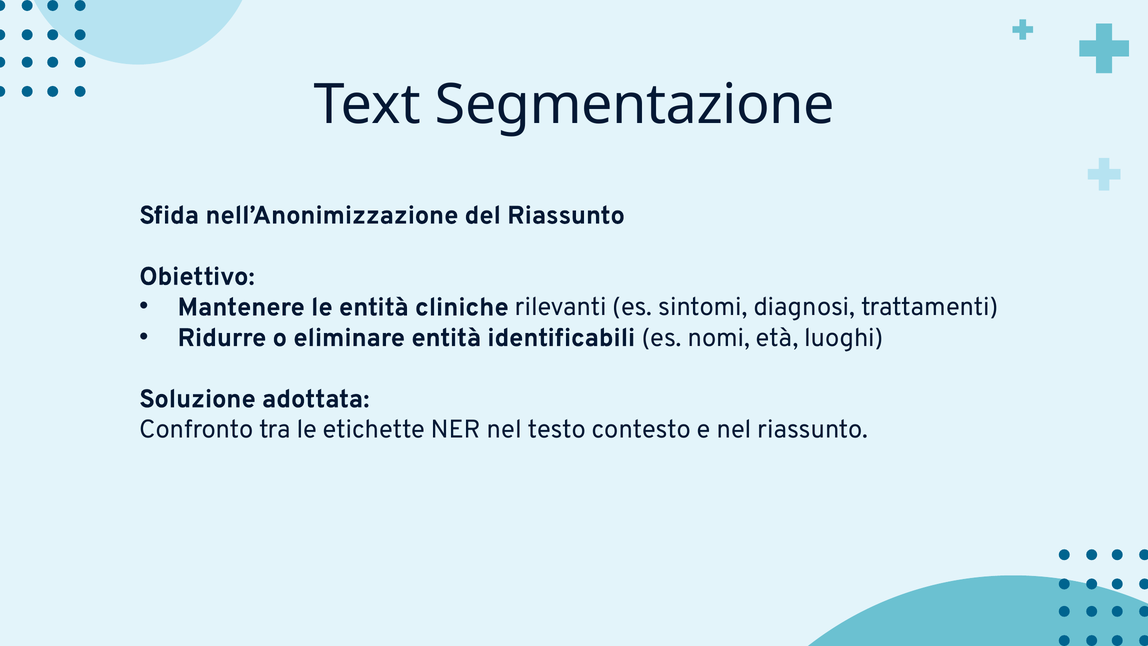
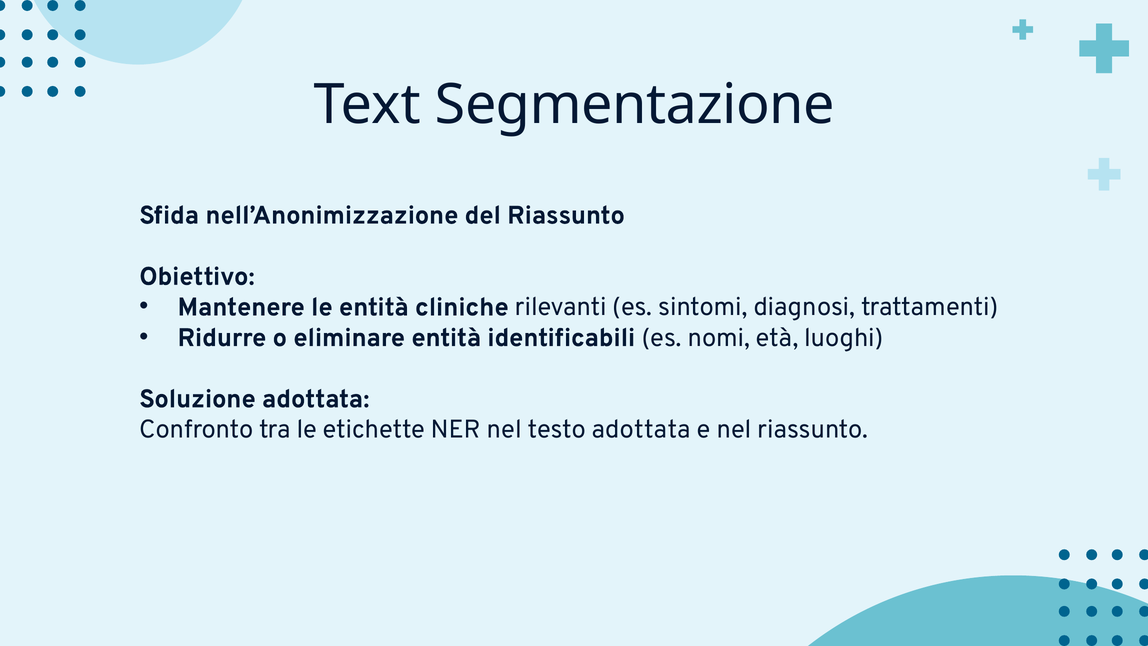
testo contesto: contesto -> adottata
